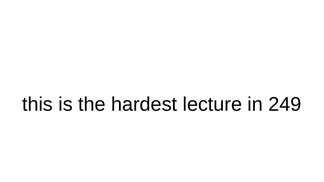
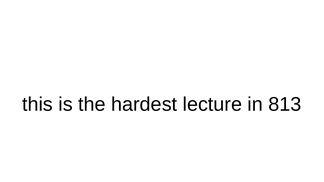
249: 249 -> 813
